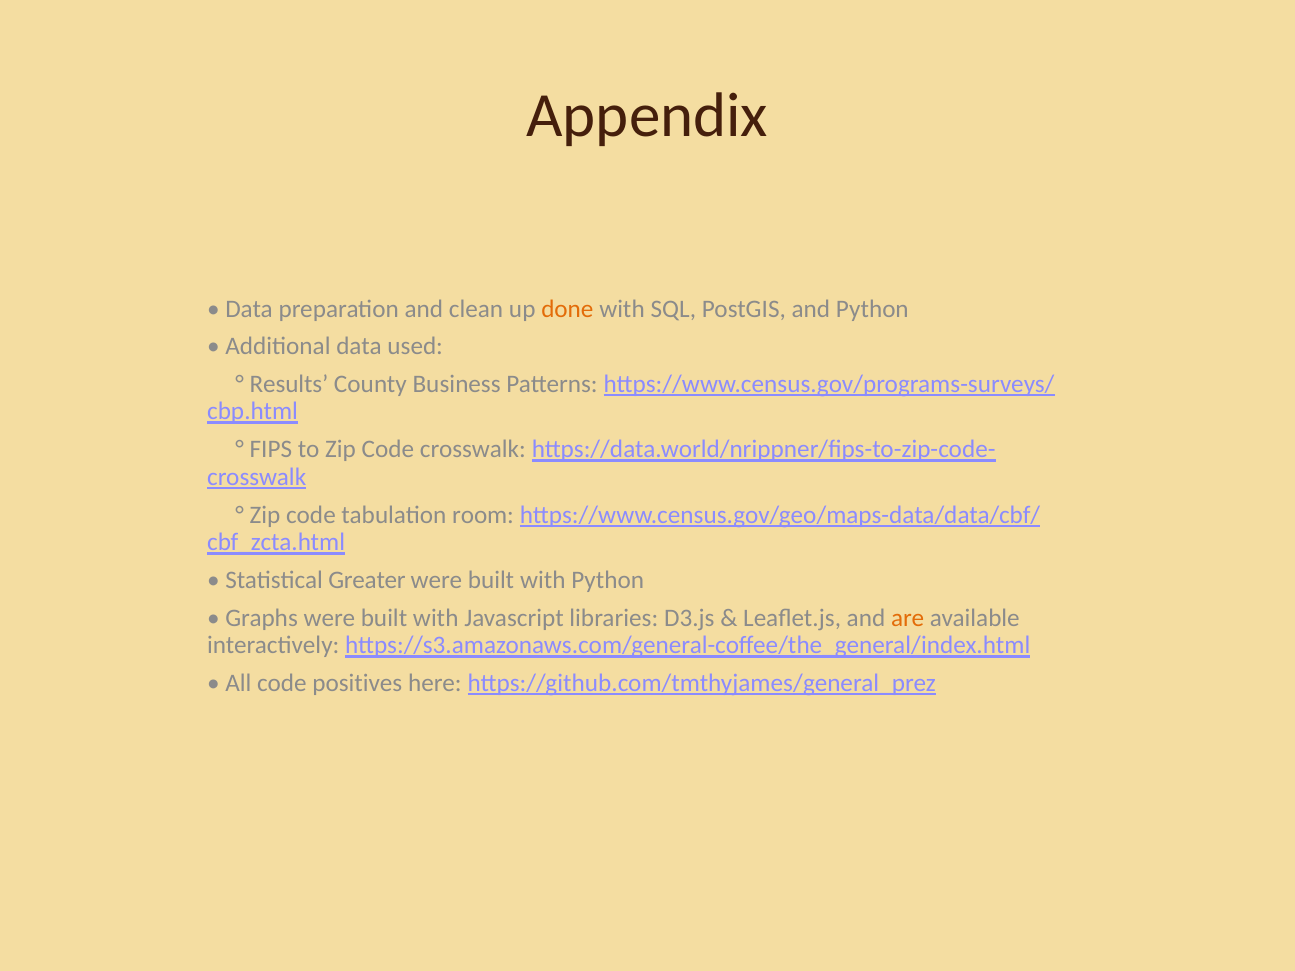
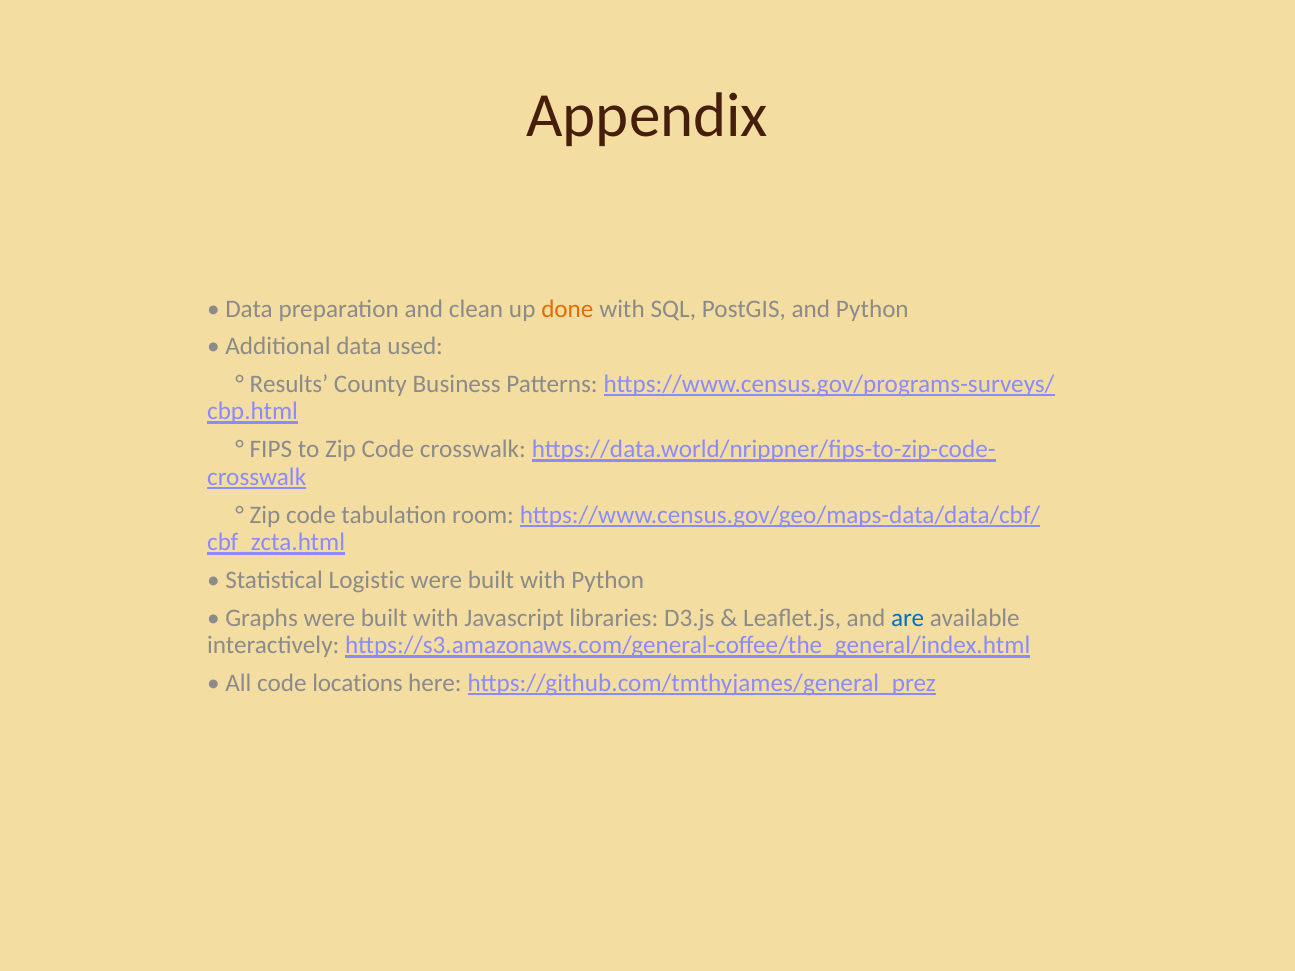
Greater: Greater -> Logistic
are colour: orange -> blue
positives: positives -> locations
